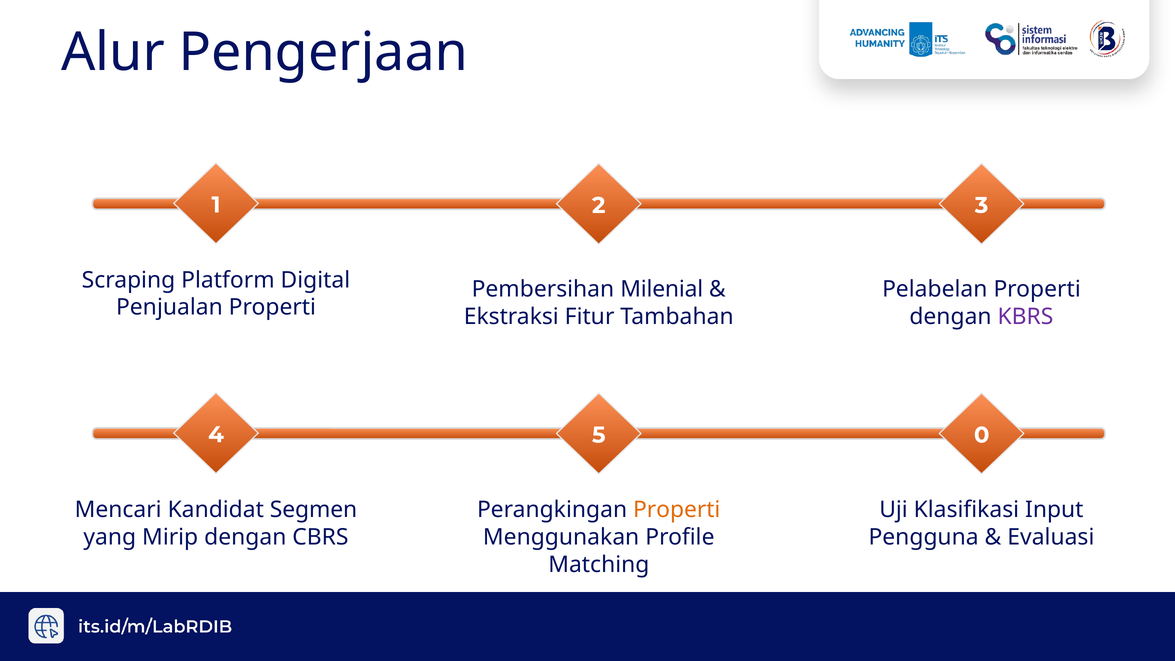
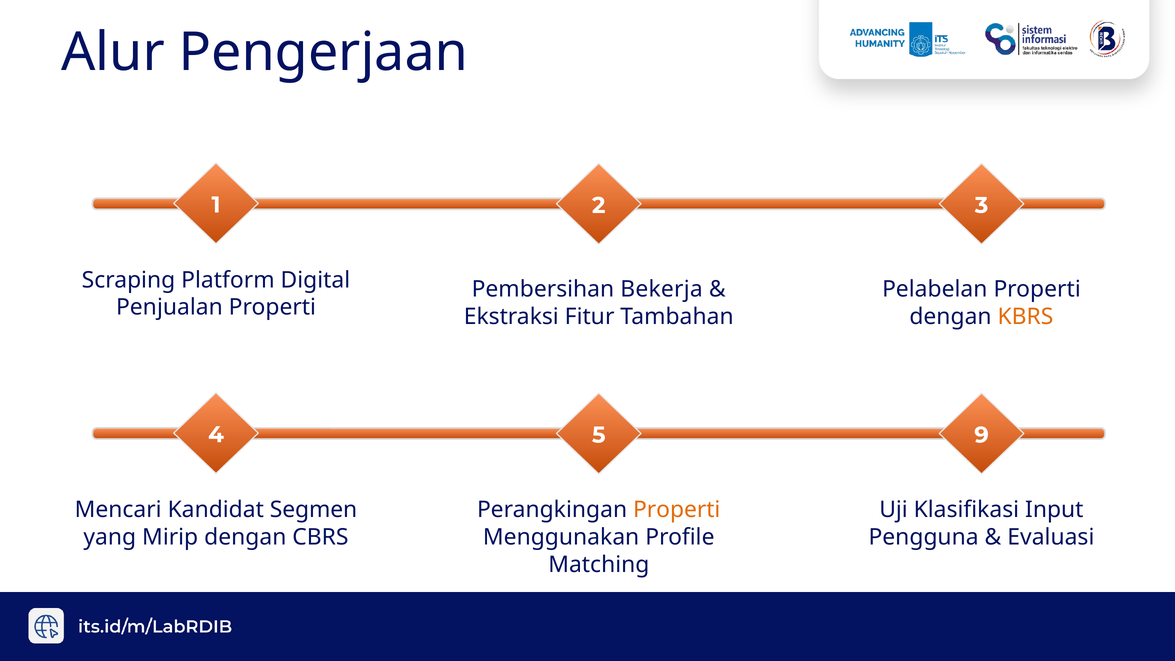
Milenial: Milenial -> Bekerja
KBRS colour: purple -> orange
0: 0 -> 9
